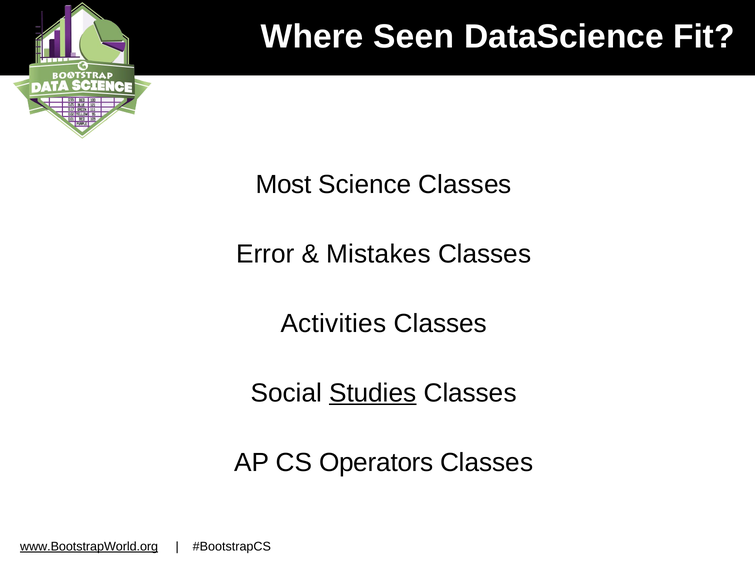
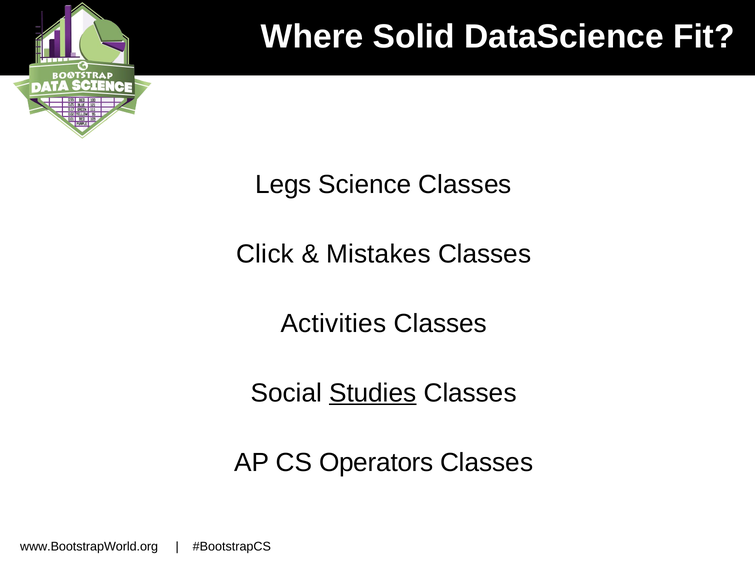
Seen: Seen -> Solid
Most: Most -> Legs
Error: Error -> Click
www.BootstrapWorld.org underline: present -> none
